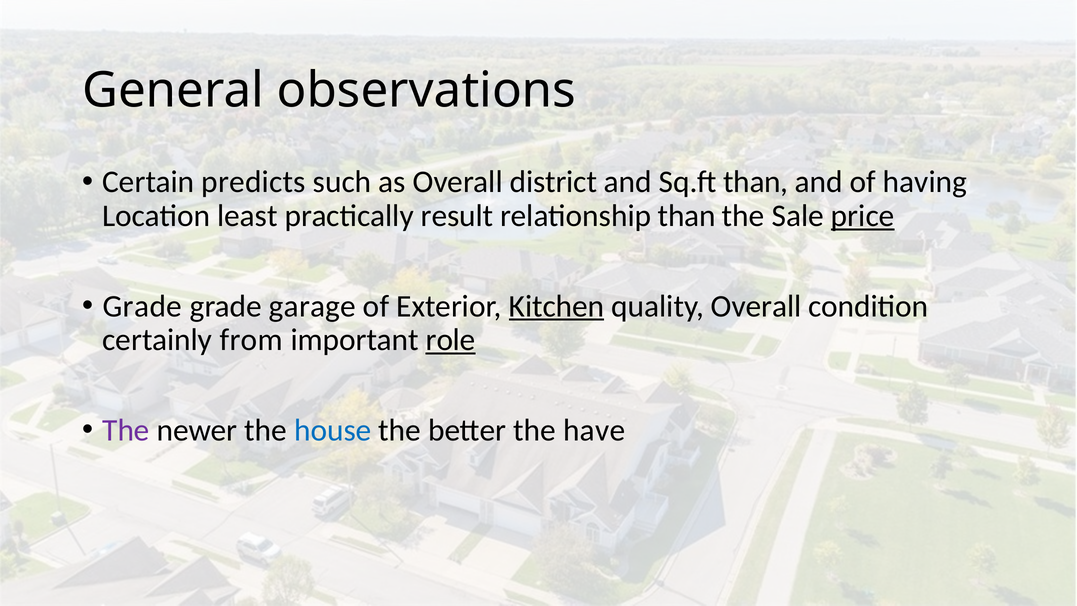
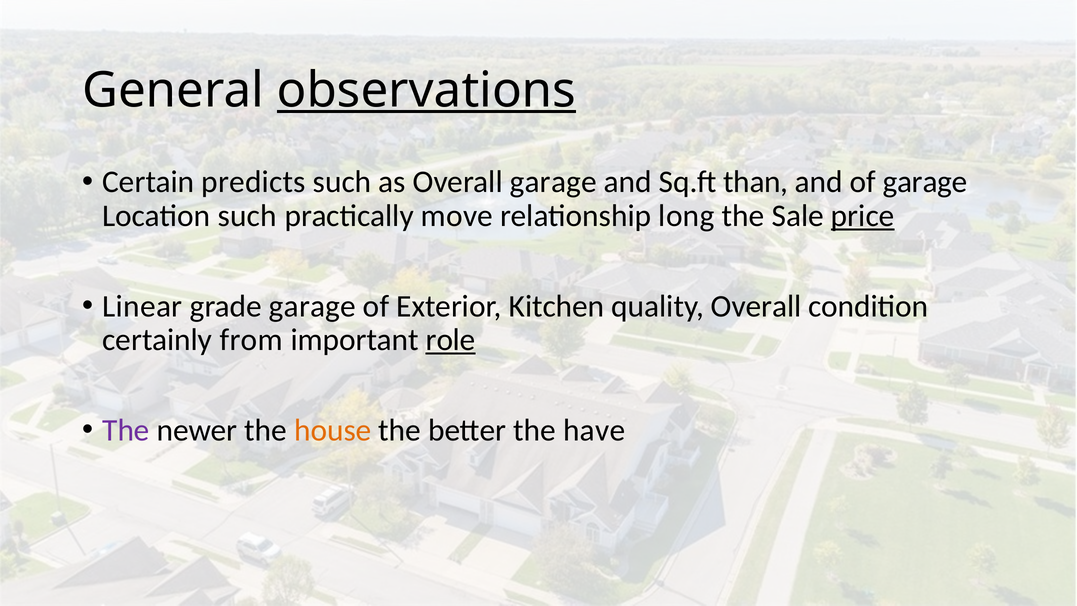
observations underline: none -> present
Overall district: district -> garage
of having: having -> garage
Location least: least -> such
result: result -> move
relationship than: than -> long
Grade at (142, 306): Grade -> Linear
Kitchen underline: present -> none
house colour: blue -> orange
